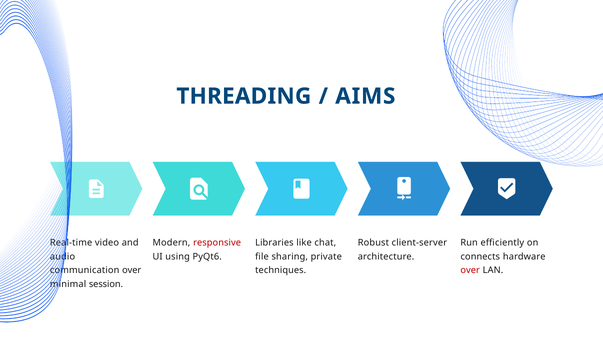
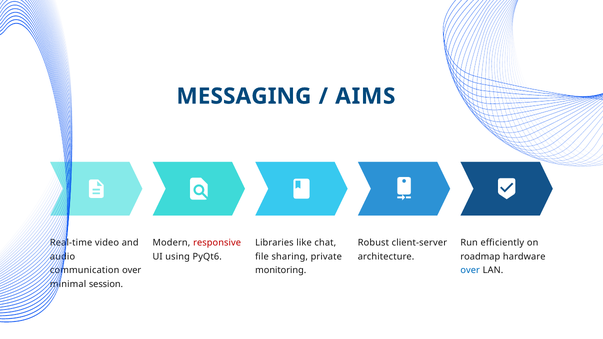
THREADING: THREADING -> MESSAGING
connects: connects -> roadmap
techniques: techniques -> monitoring
over at (470, 270) colour: red -> blue
